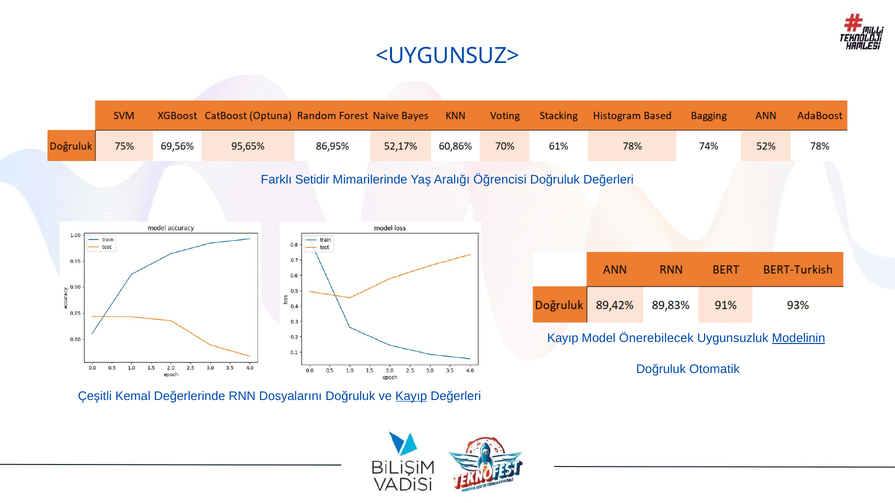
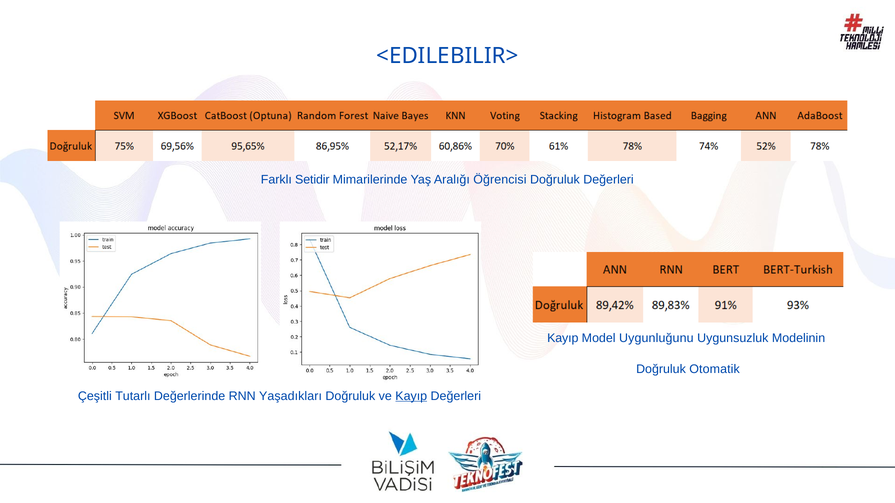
<UYGUNSUZ>: <UYGUNSUZ> -> <EDILEBILIR>
Önerebilecek: Önerebilecek -> Uygunluğunu
Modelinin underline: present -> none
Kemal: Kemal -> Tutarlı
Dosyalarını: Dosyalarını -> Yaşadıkları
